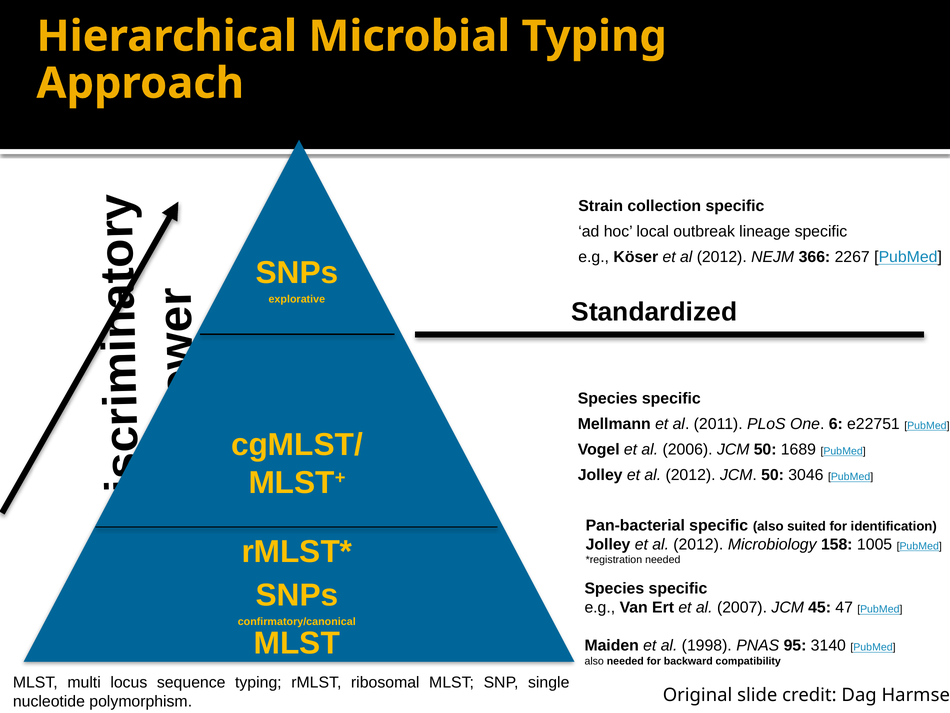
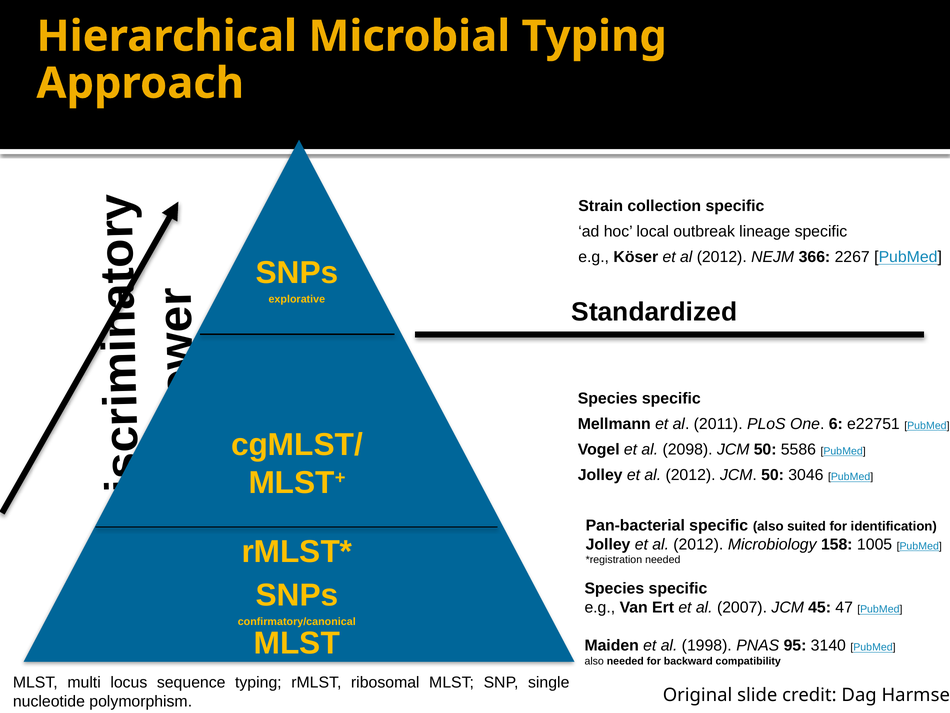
2006: 2006 -> 2098
1689: 1689 -> 5586
